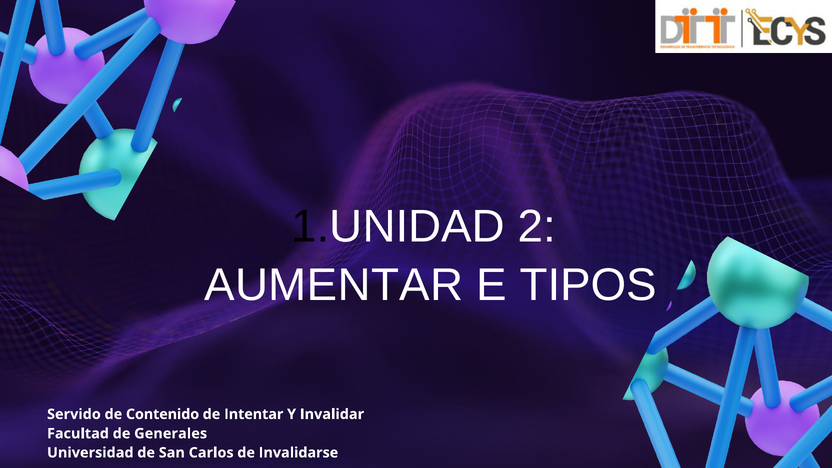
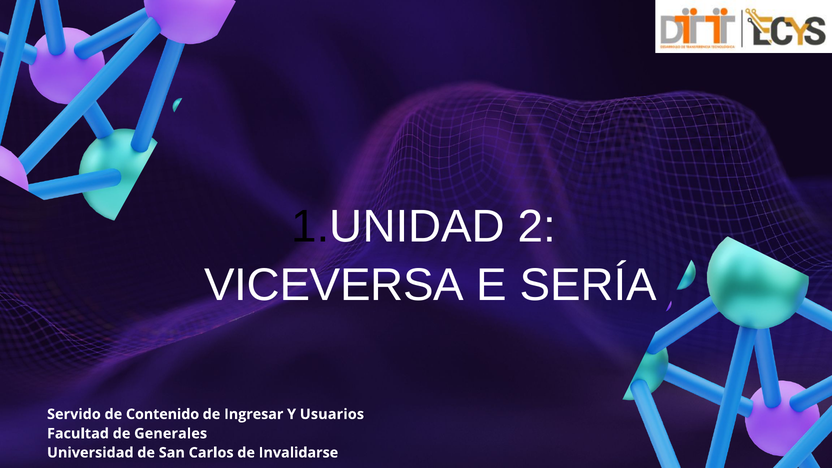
AUMENTAR: AUMENTAR -> VICEVERSA
TIPOS: TIPOS -> SERÍA
Intentar: Intentar -> Ingresar
Invalidar: Invalidar -> Usuarios
